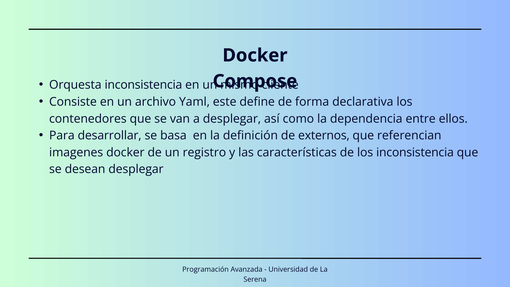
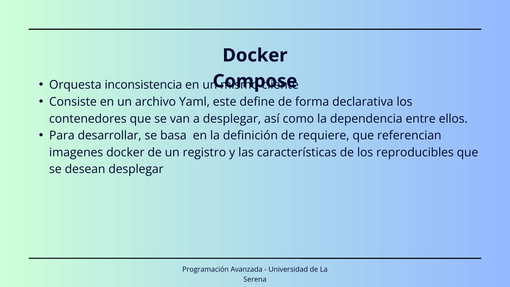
externos: externos -> requiere
los inconsistencia: inconsistencia -> reproducibles
